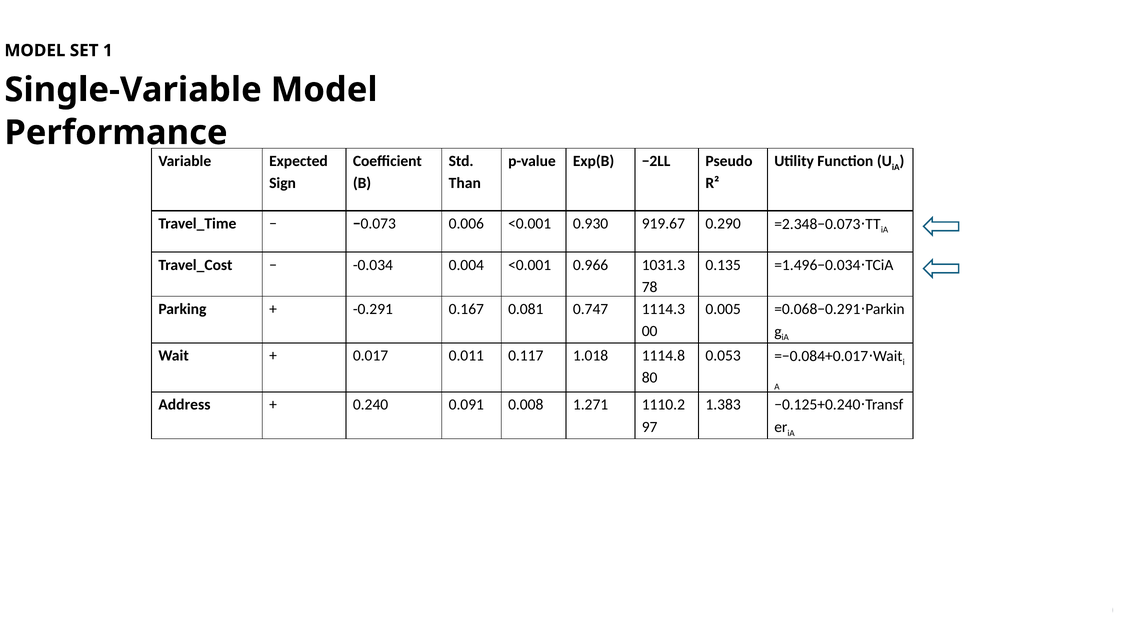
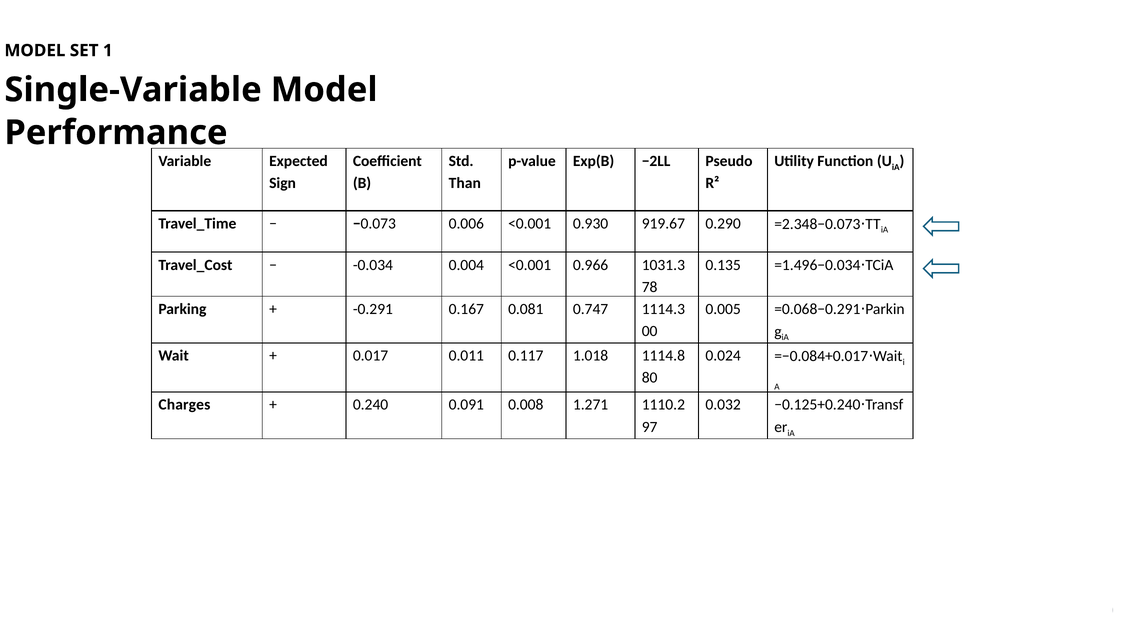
0.053: 0.053 -> 0.024
Address: Address -> Charges
1.383: 1.383 -> 0.032
